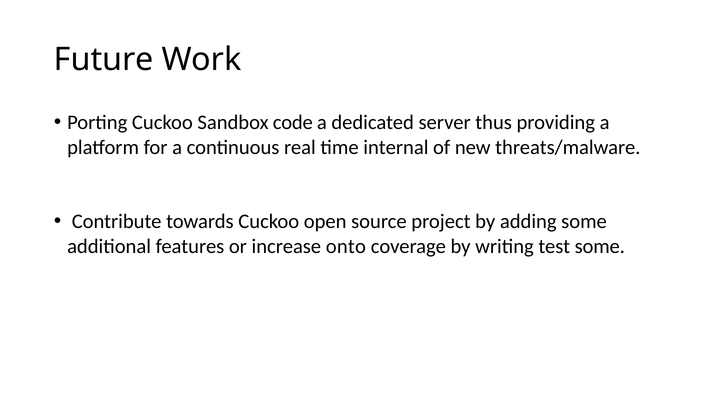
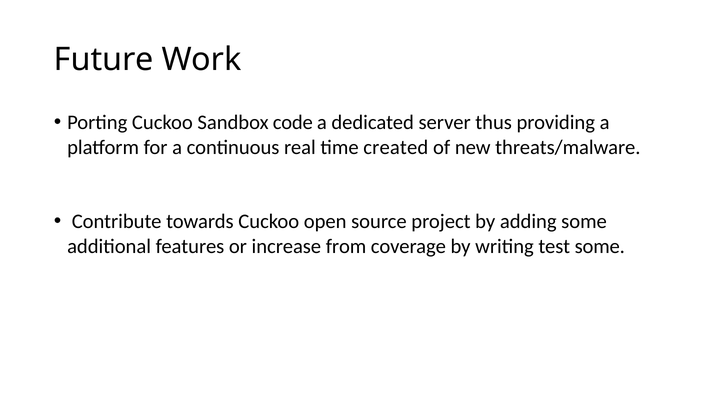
internal: internal -> created
onto: onto -> from
